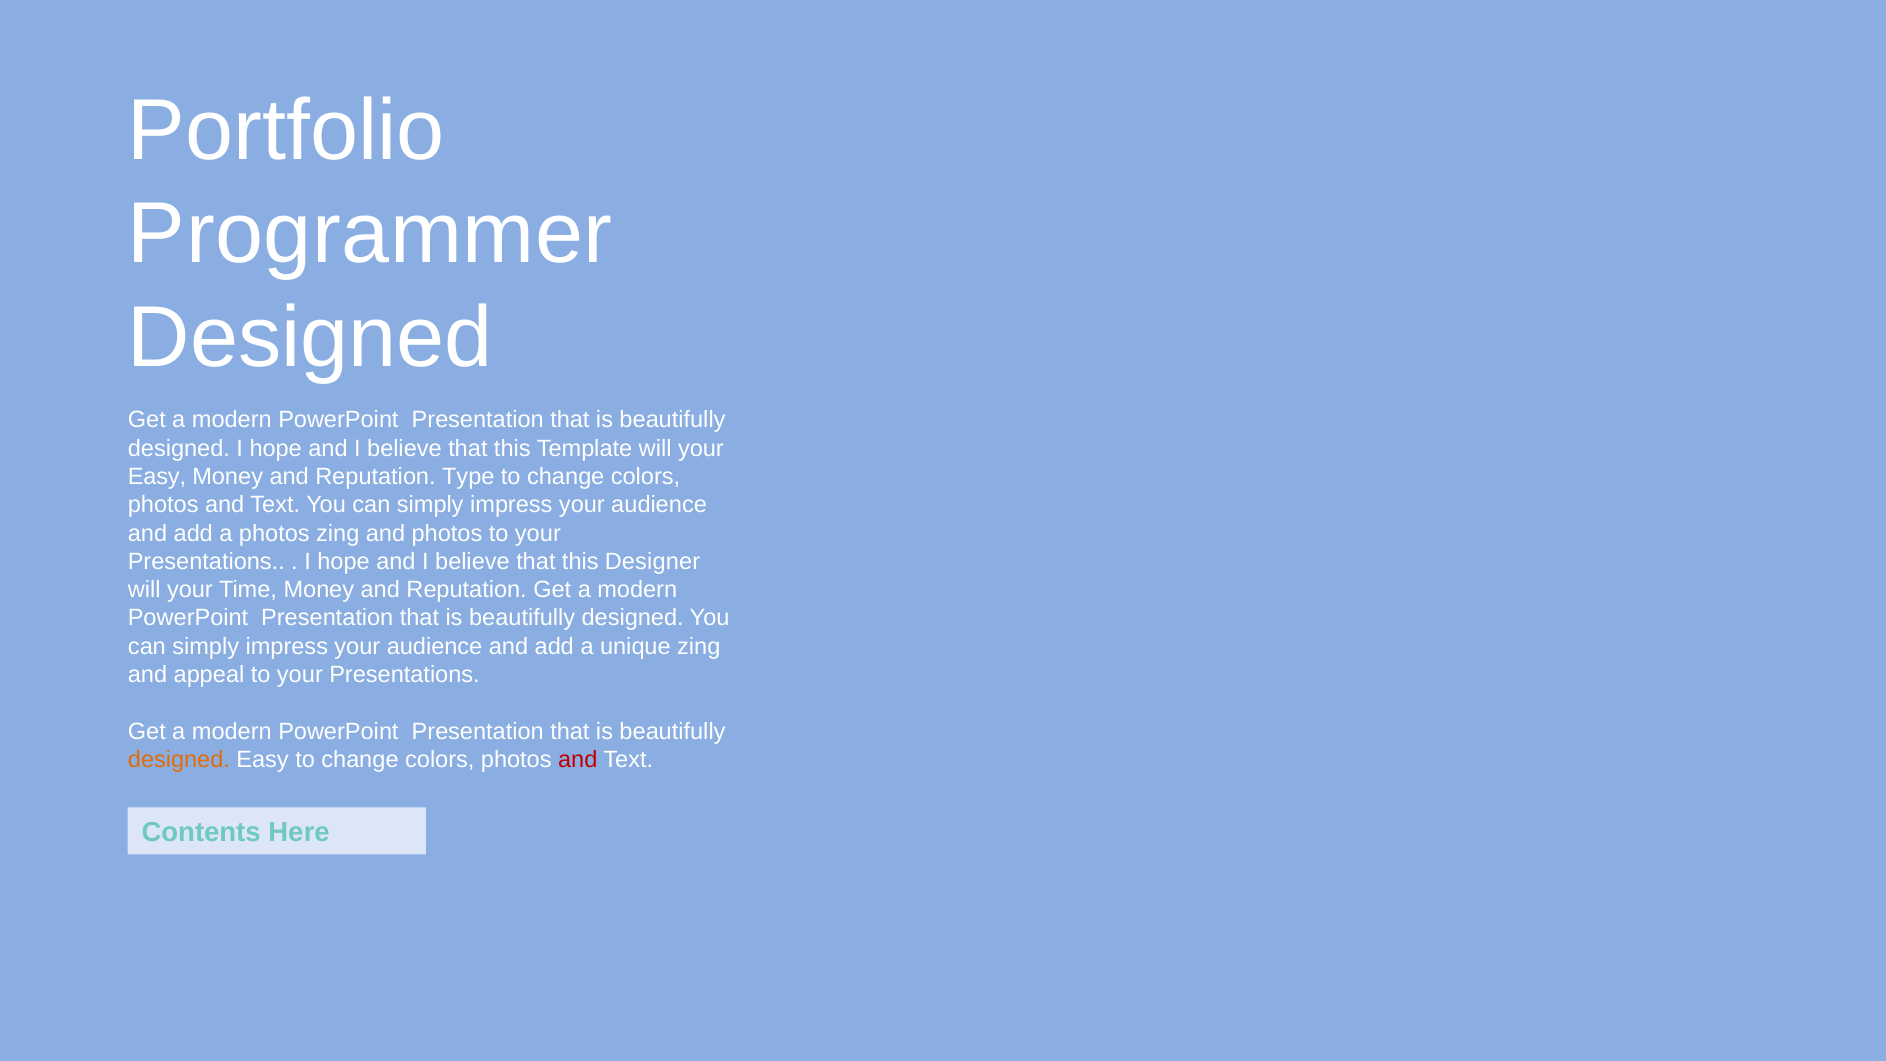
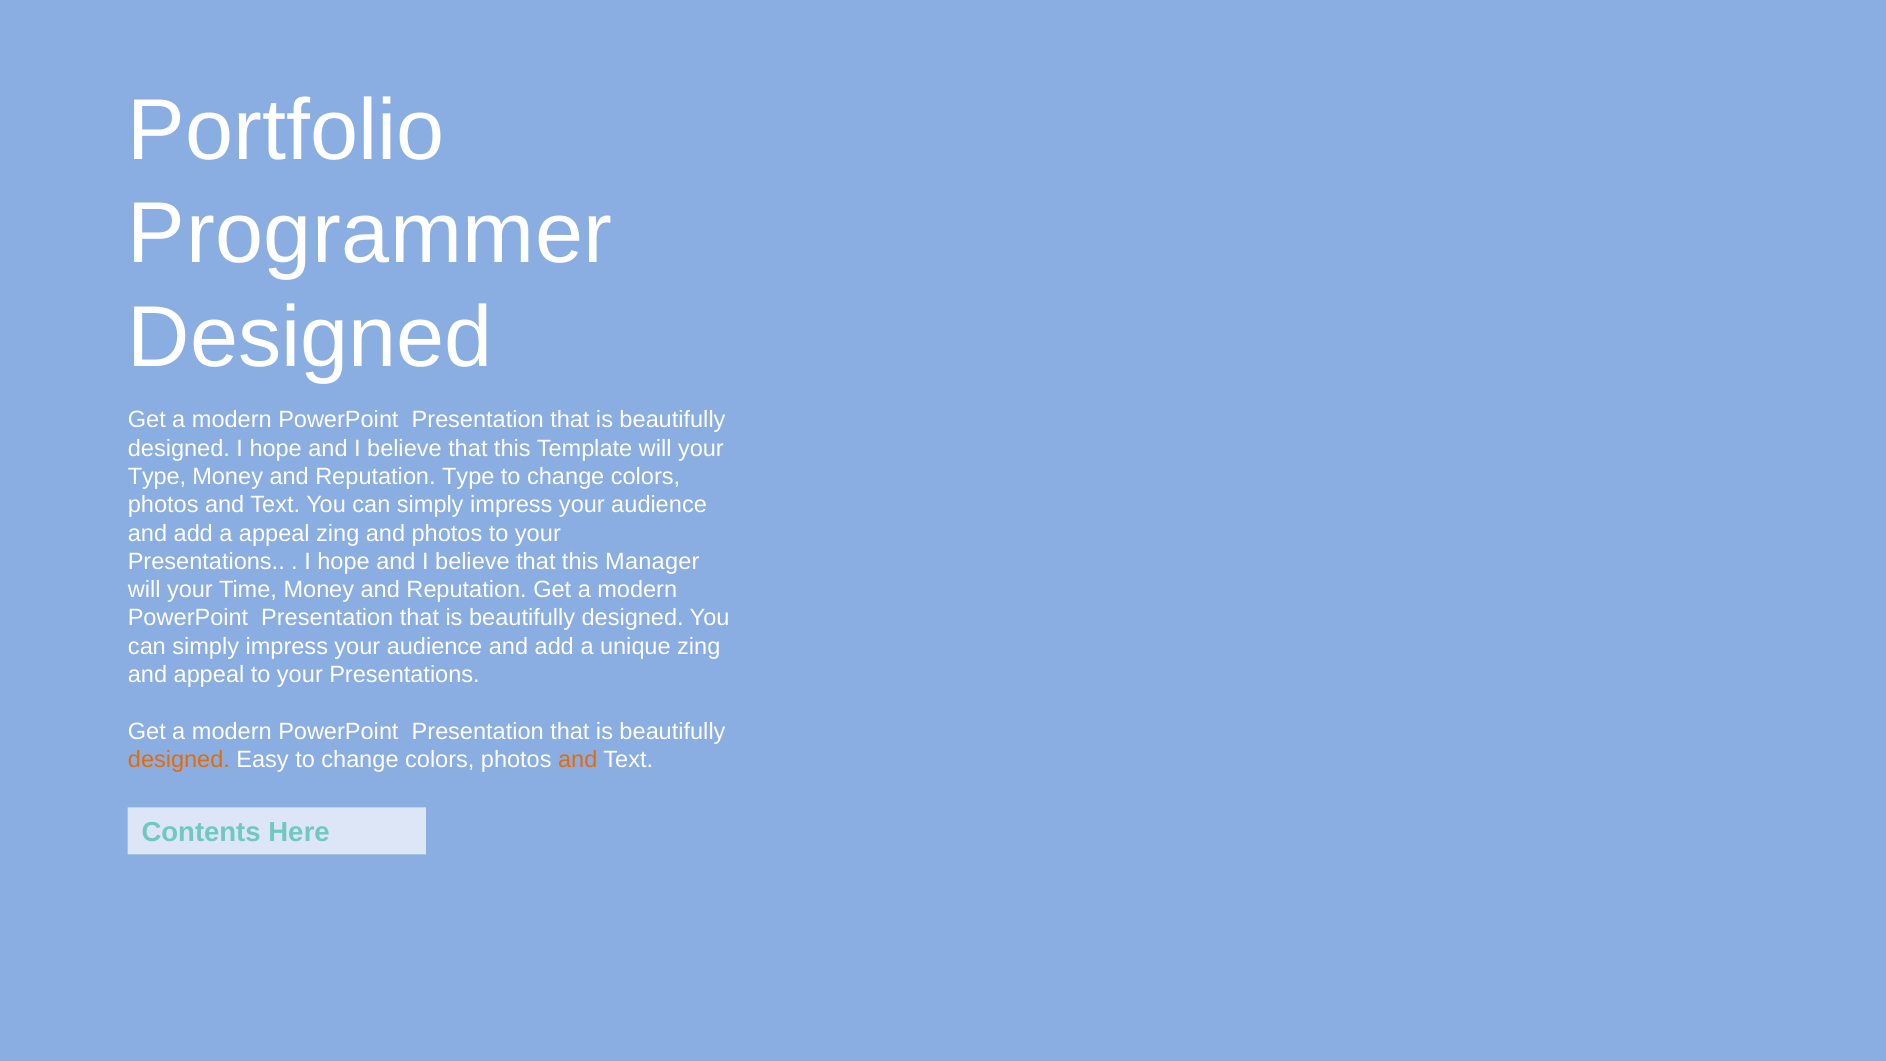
Easy at (157, 477): Easy -> Type
a photos: photos -> appeal
Designer: Designer -> Manager
and at (578, 760) colour: red -> orange
